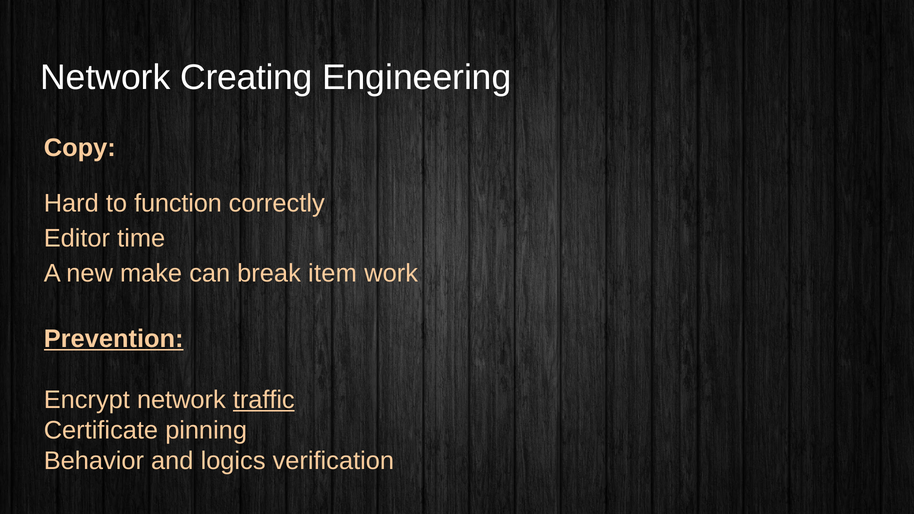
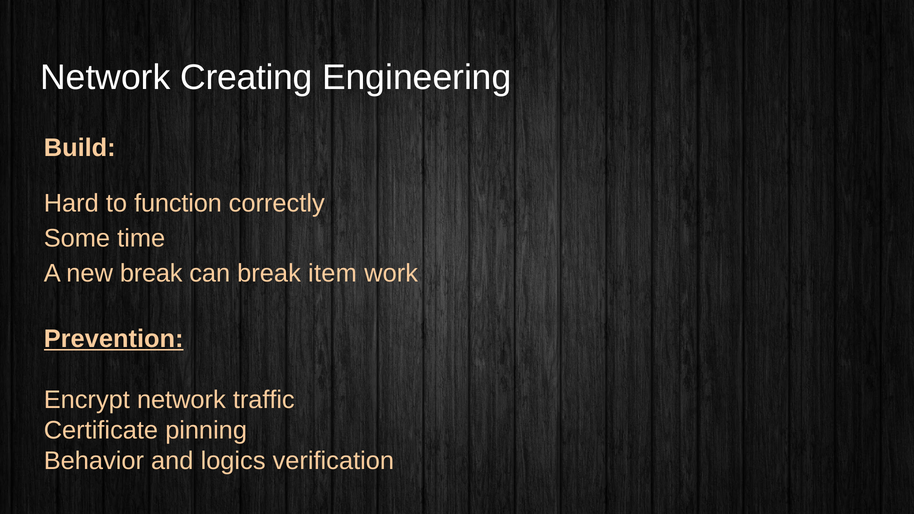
Copy: Copy -> Build
Editor: Editor -> Some
new make: make -> break
traffic underline: present -> none
